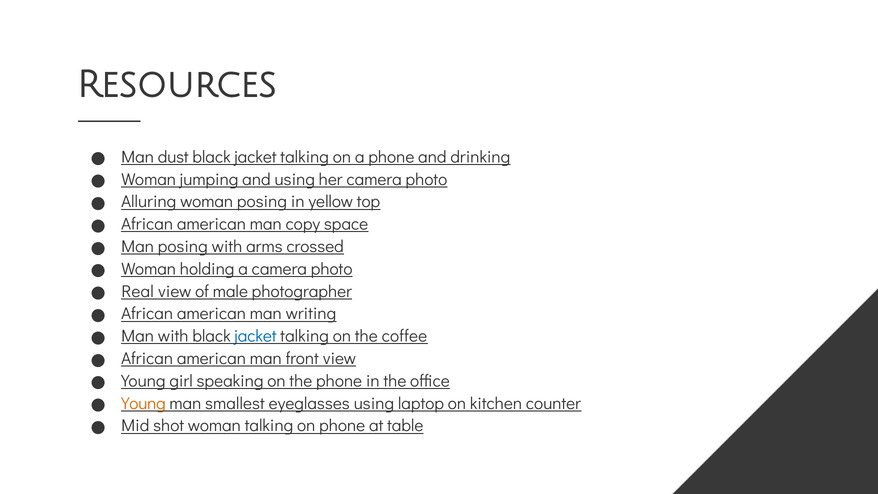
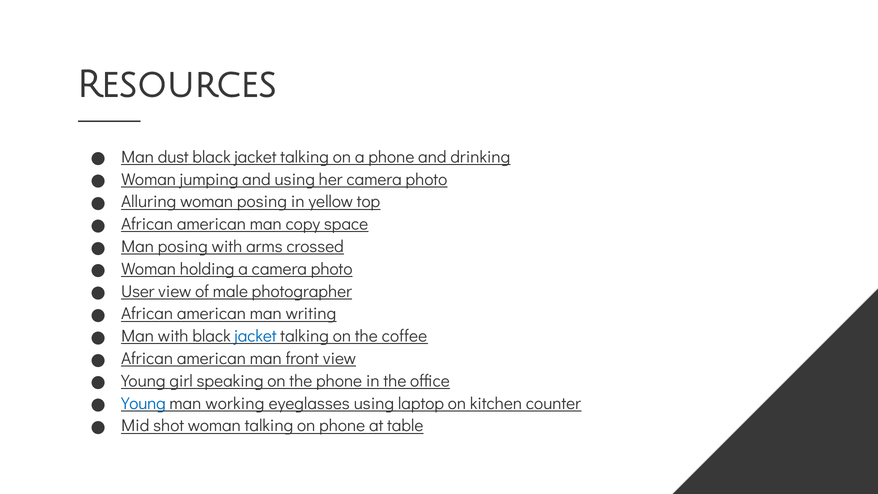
Real: Real -> User
Young at (143, 403) colour: orange -> blue
smallest: smallest -> working
